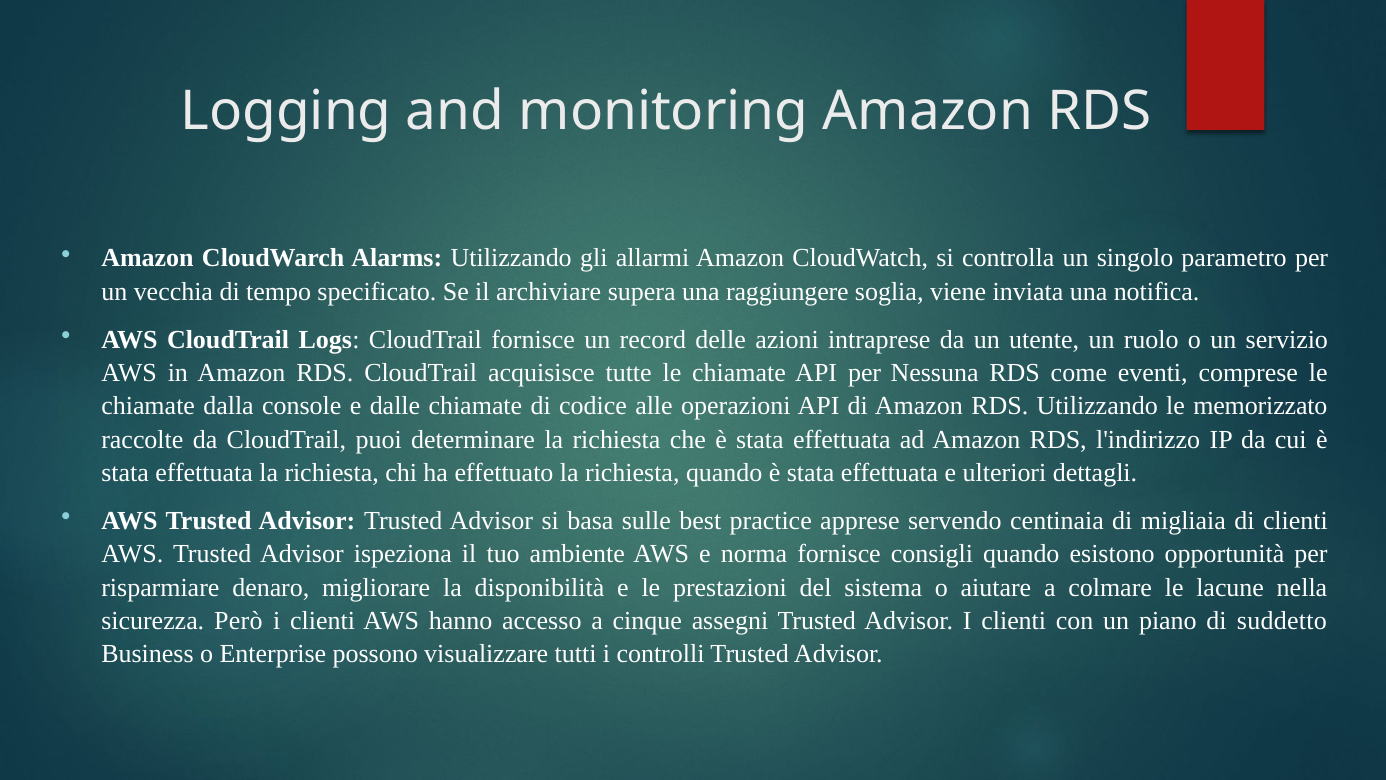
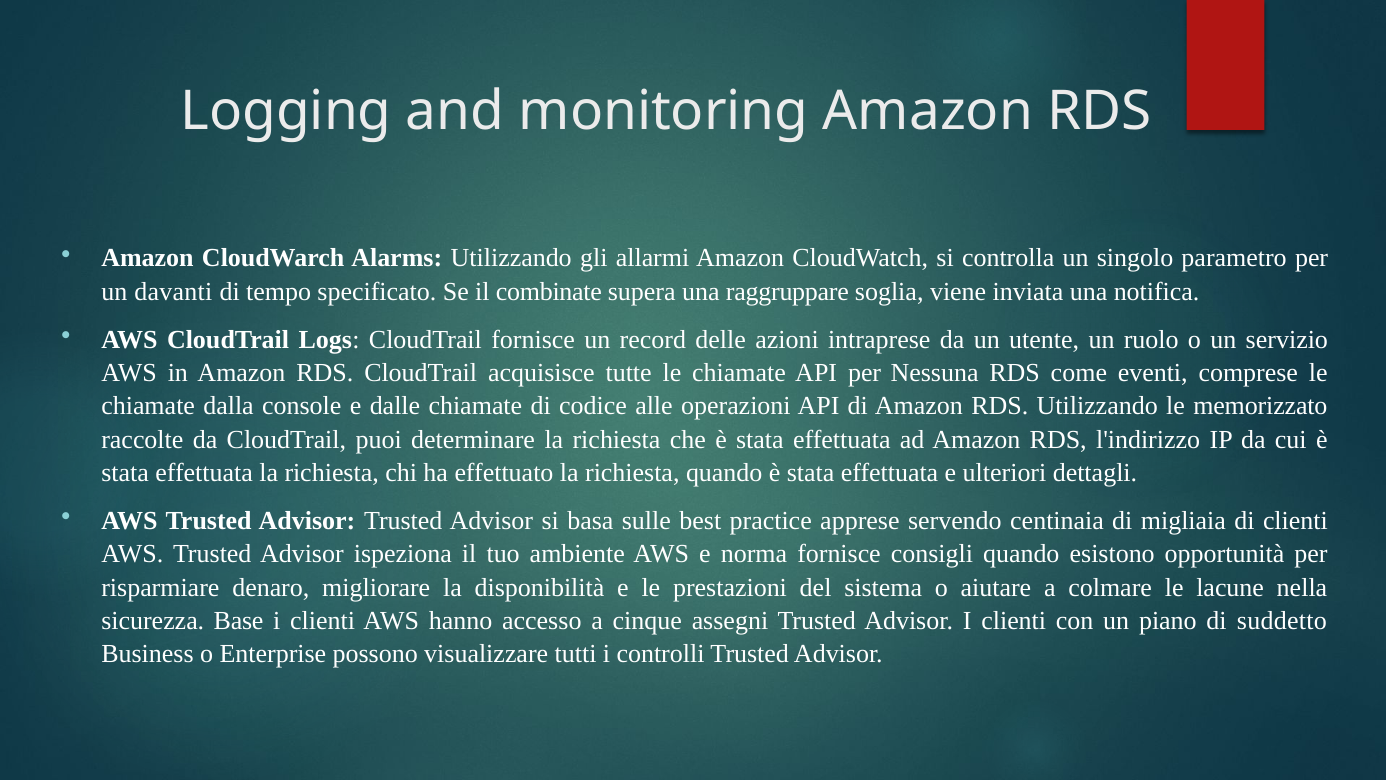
vecchia: vecchia -> davanti
archiviare: archiviare -> combinate
raggiungere: raggiungere -> raggruppare
Però: Però -> Base
